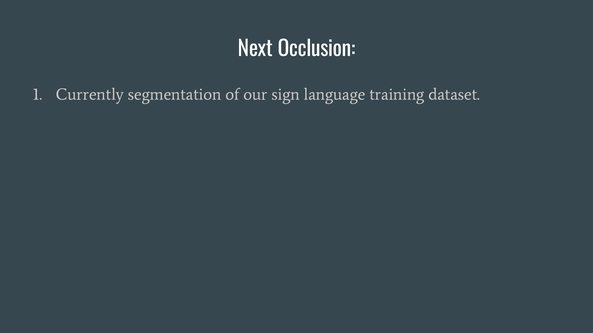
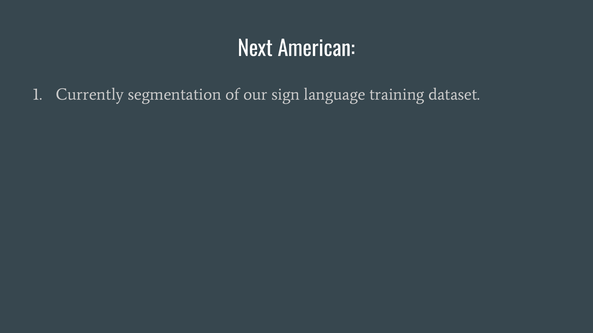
Occlusion: Occlusion -> American
